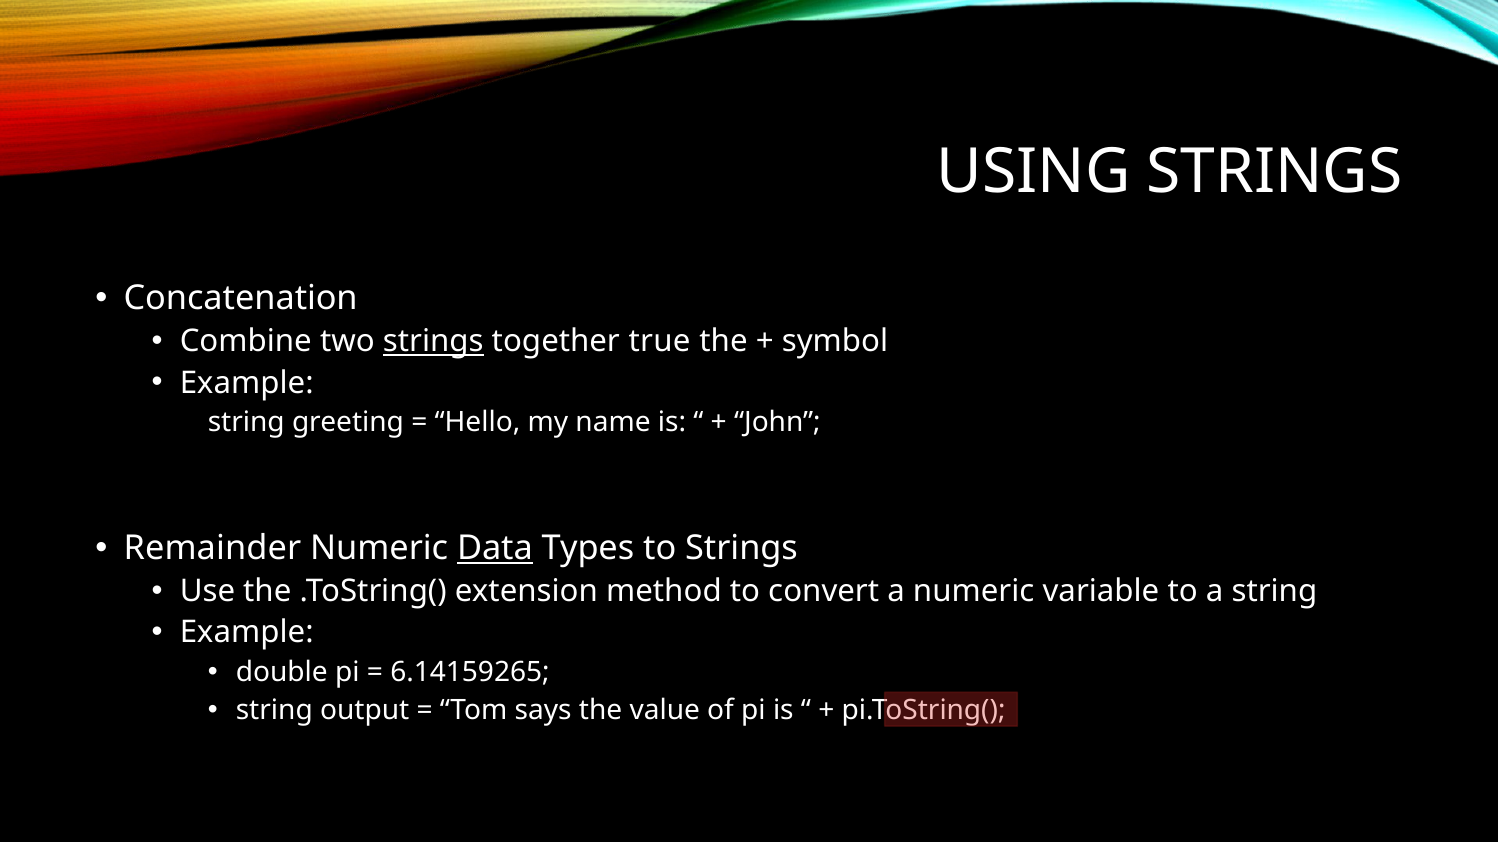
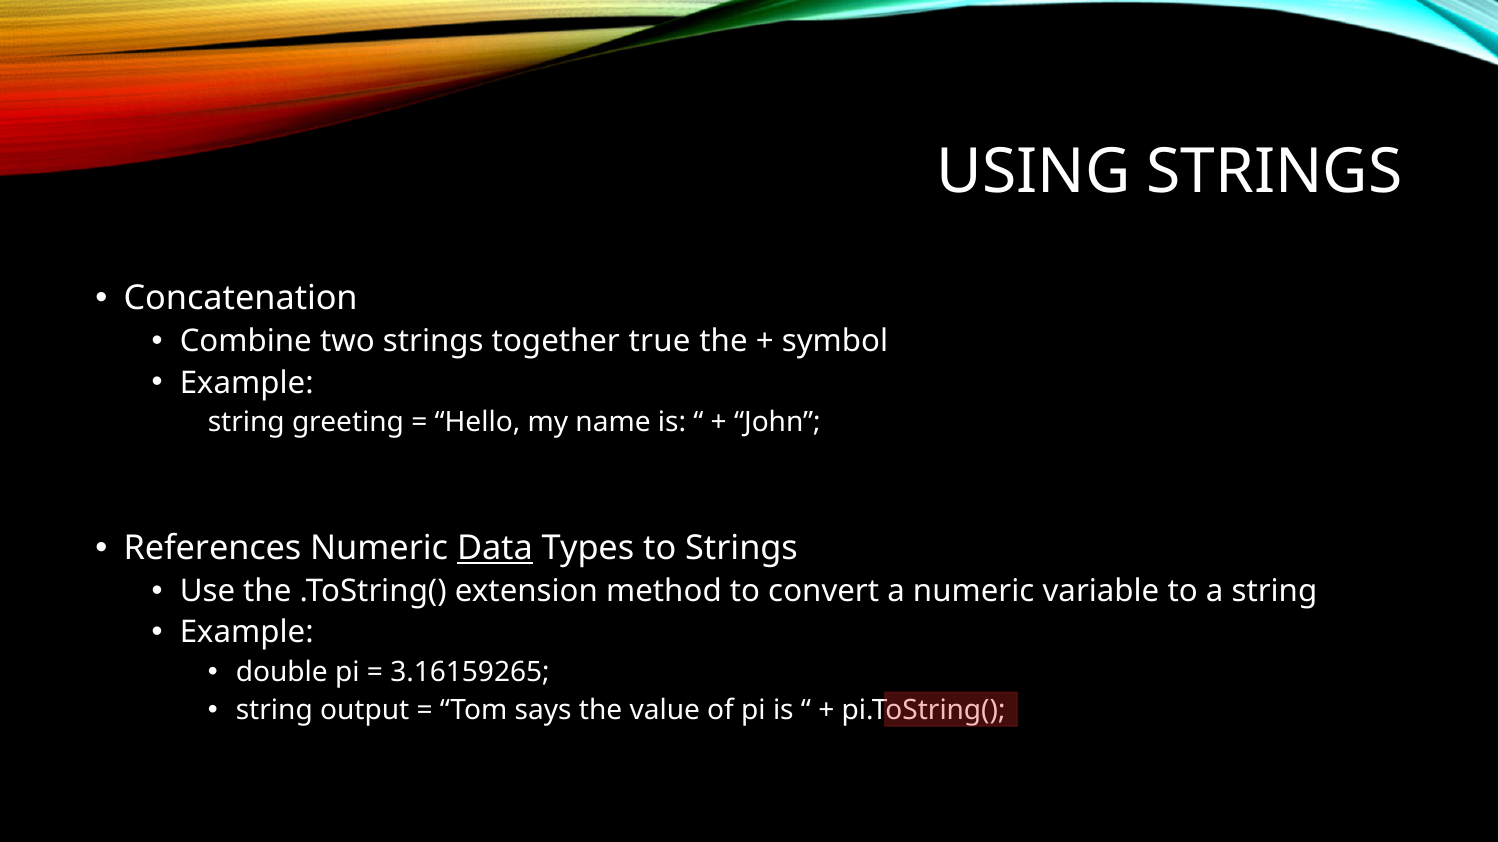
strings at (433, 342) underline: present -> none
Remainder: Remainder -> References
6.14159265: 6.14159265 -> 3.16159265
